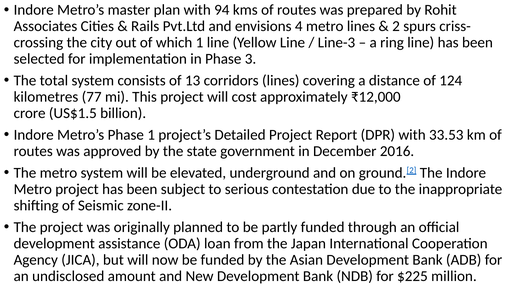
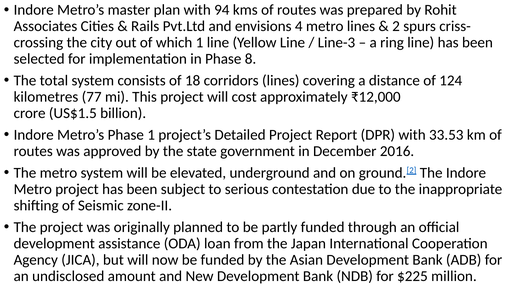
3: 3 -> 8
13: 13 -> 18
